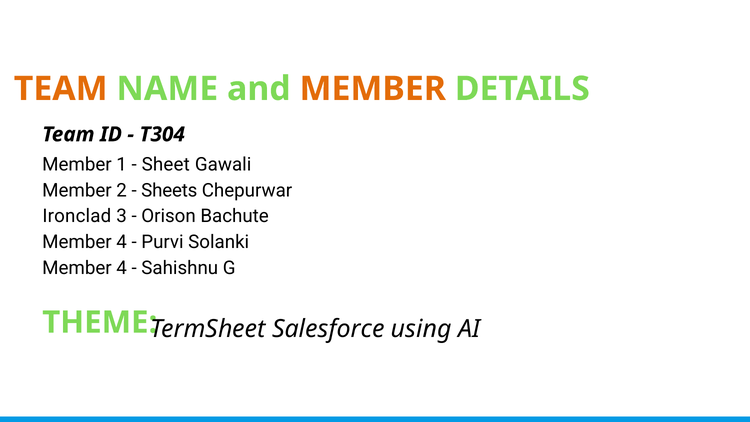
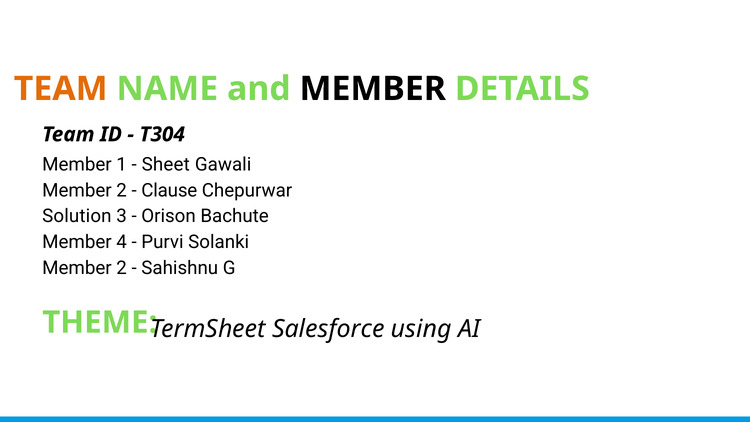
MEMBER at (373, 89) colour: orange -> black
Sheets: Sheets -> Clause
Ironclad: Ironclad -> Solution
4 at (122, 268): 4 -> 2
